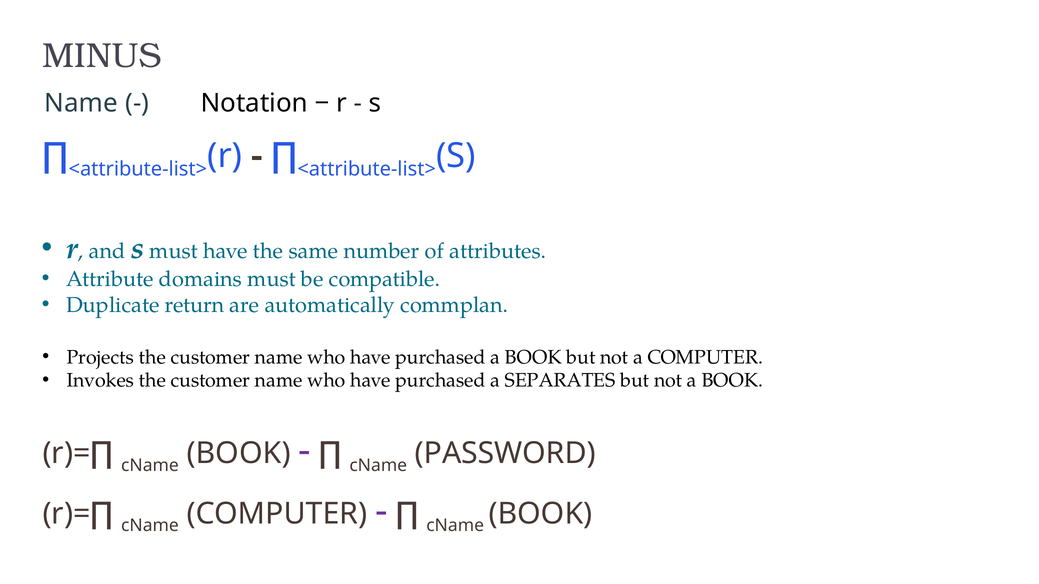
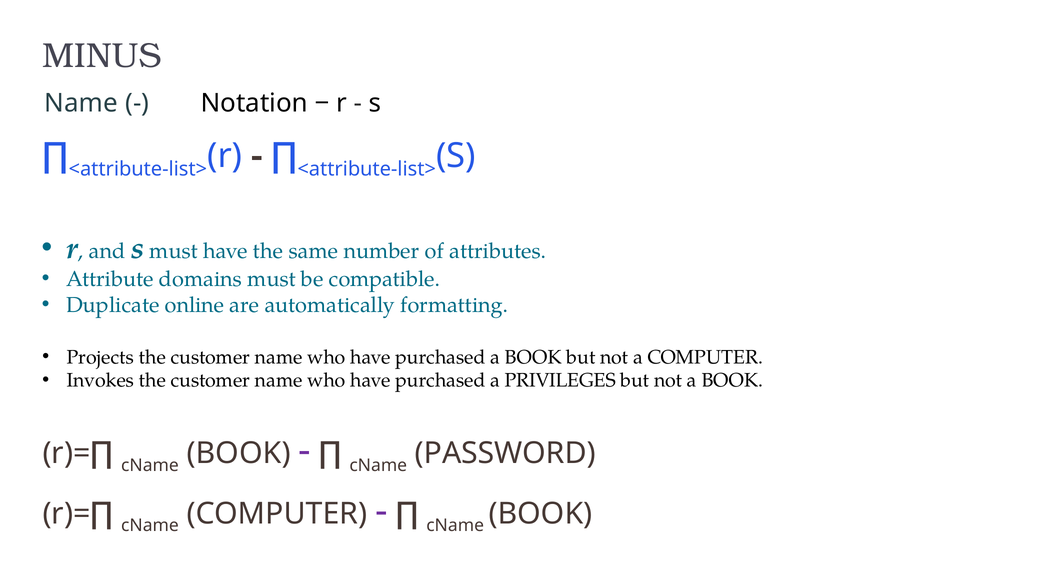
return: return -> online
commplan: commplan -> formatting
SEPARATES: SEPARATES -> PRIVILEGES
